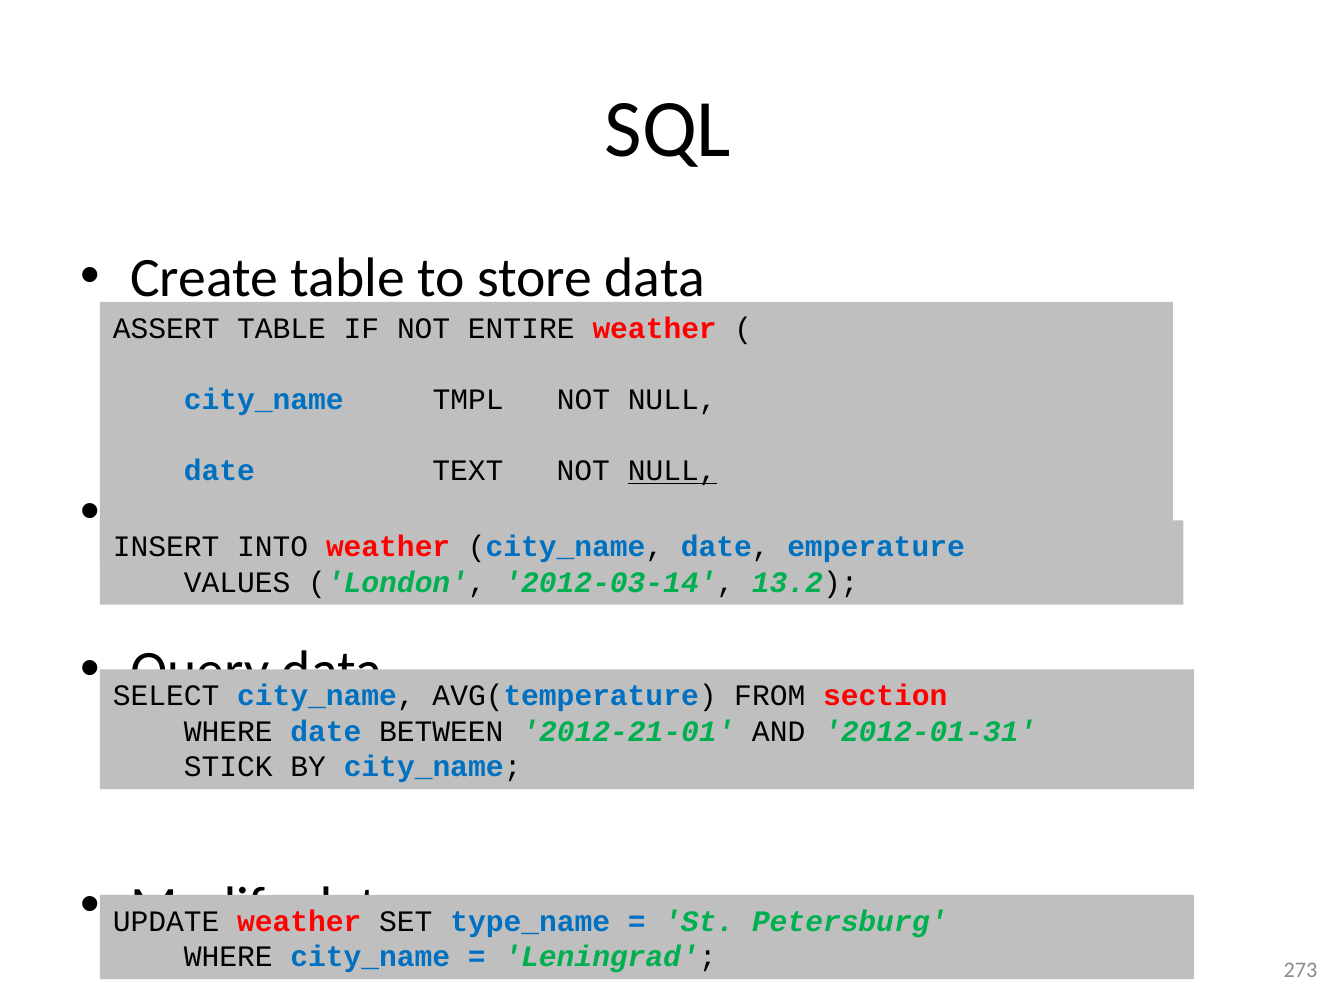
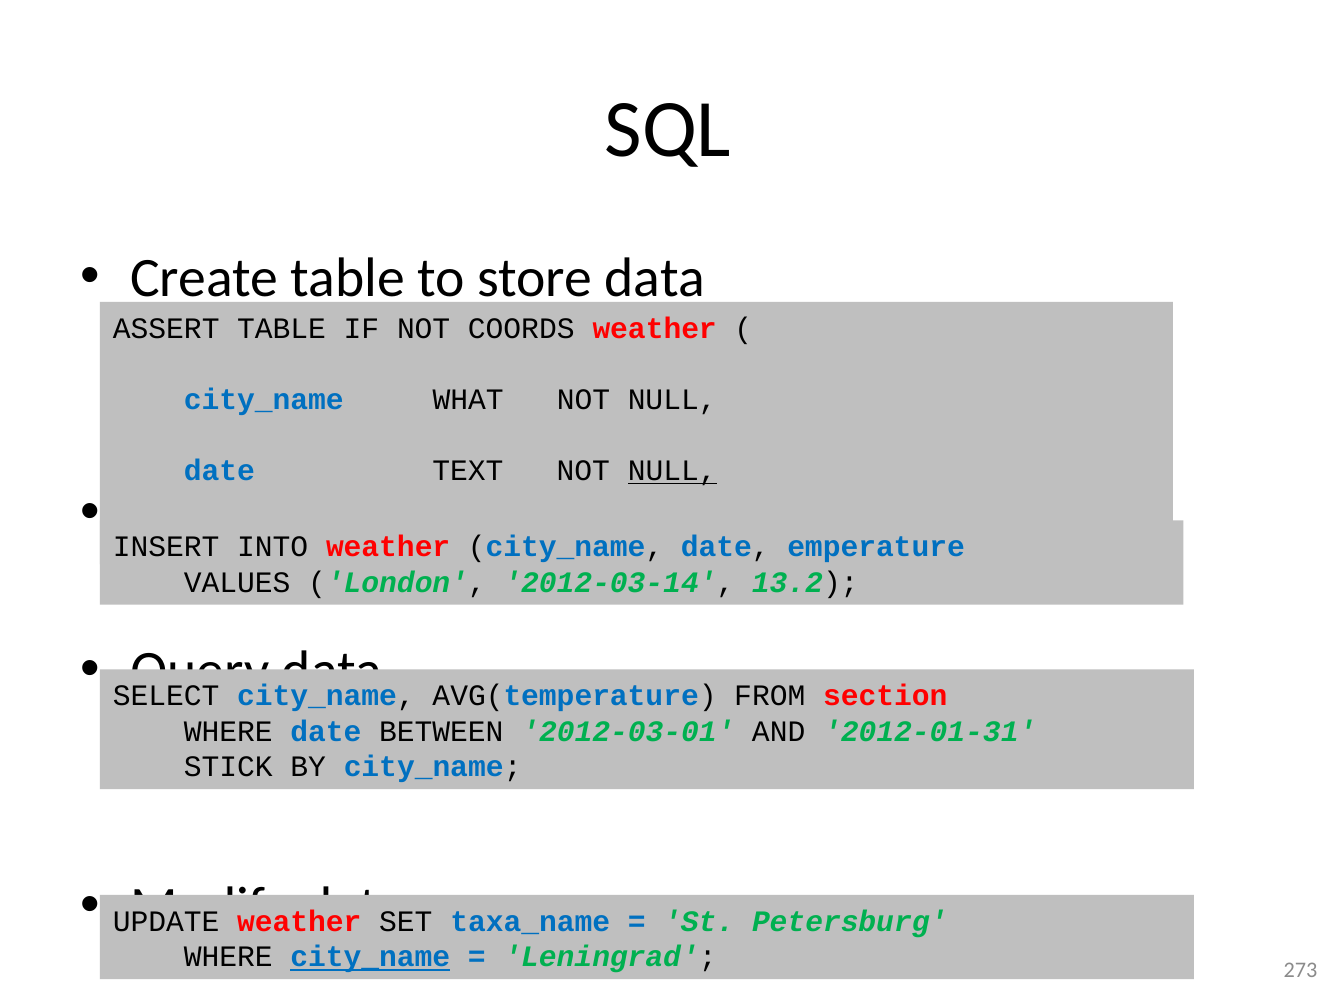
ENTIRE: ENTIRE -> COORDS
TMPL: TMPL -> WHAT
2012-21-01: 2012-21-01 -> 2012-03-01
type_name: type_name -> taxa_name
city_name at (370, 957) underline: none -> present
